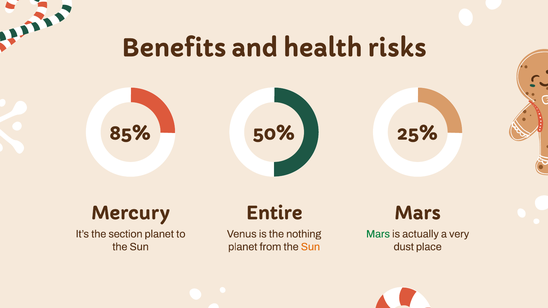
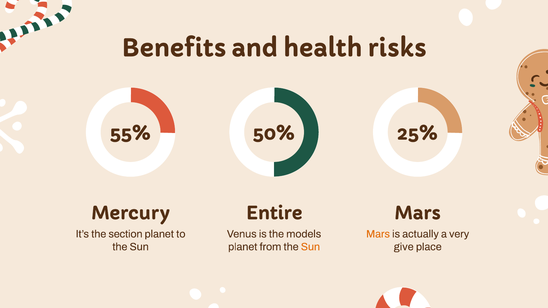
85%: 85% -> 55%
nothing: nothing -> models
Mars at (378, 234) colour: green -> orange
dust: dust -> give
